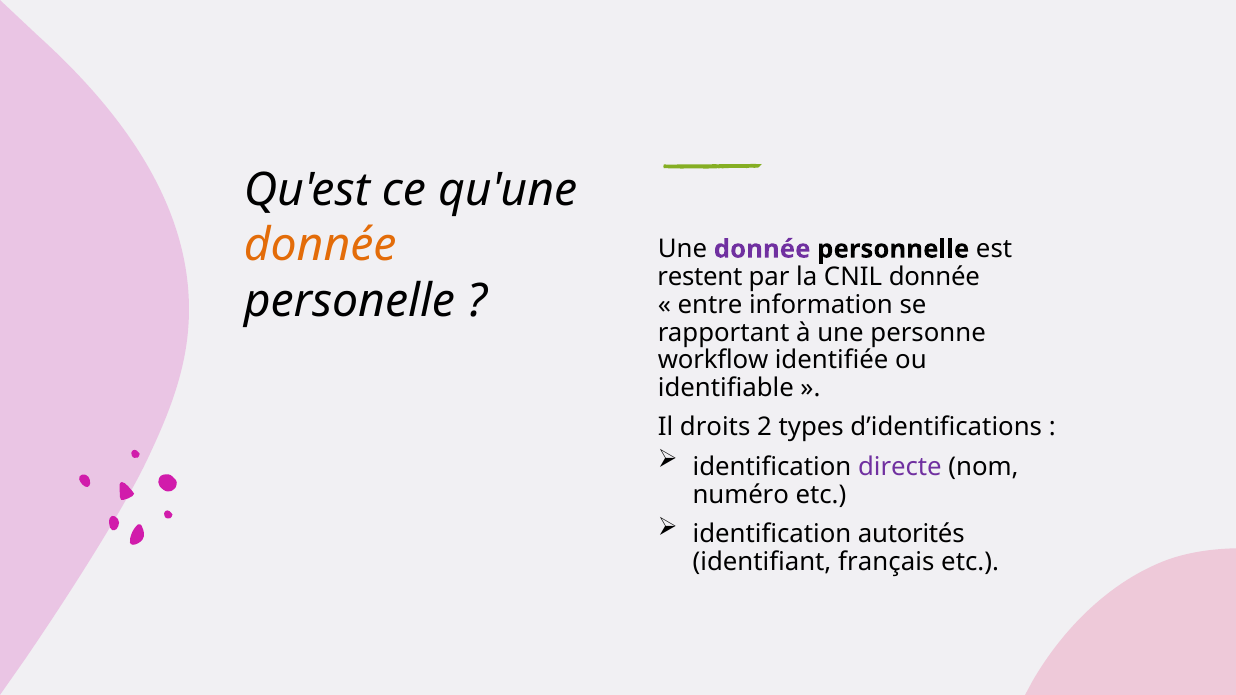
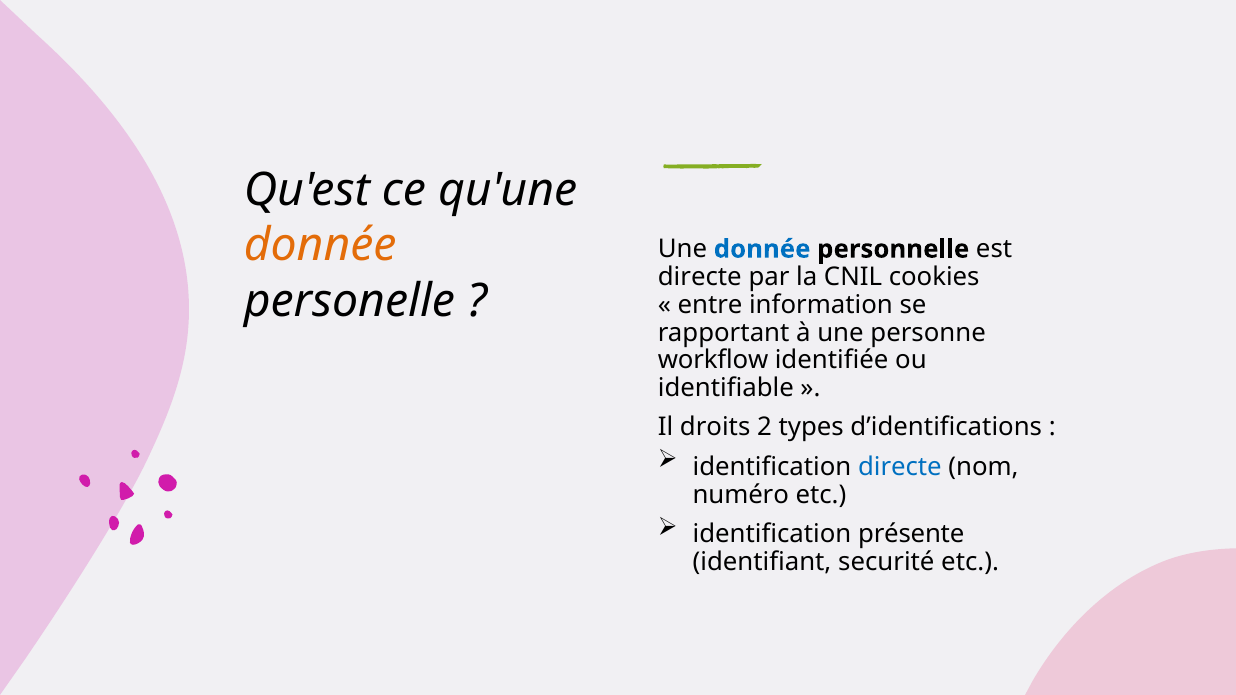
donnée at (762, 249) colour: purple -> blue
restent at (700, 277): restent -> directe
CNIL donnée: donnée -> cookies
directe at (900, 467) colour: purple -> blue
autorités: autorités -> présente
français: français -> securité
